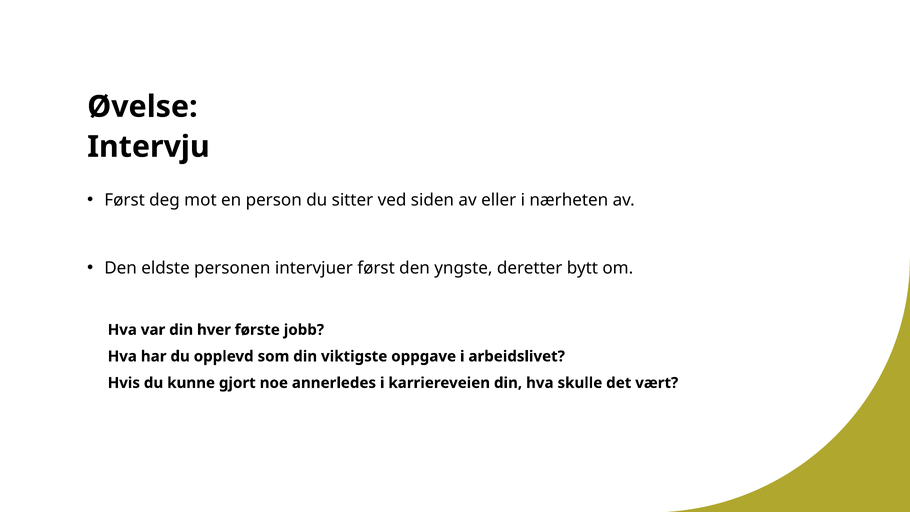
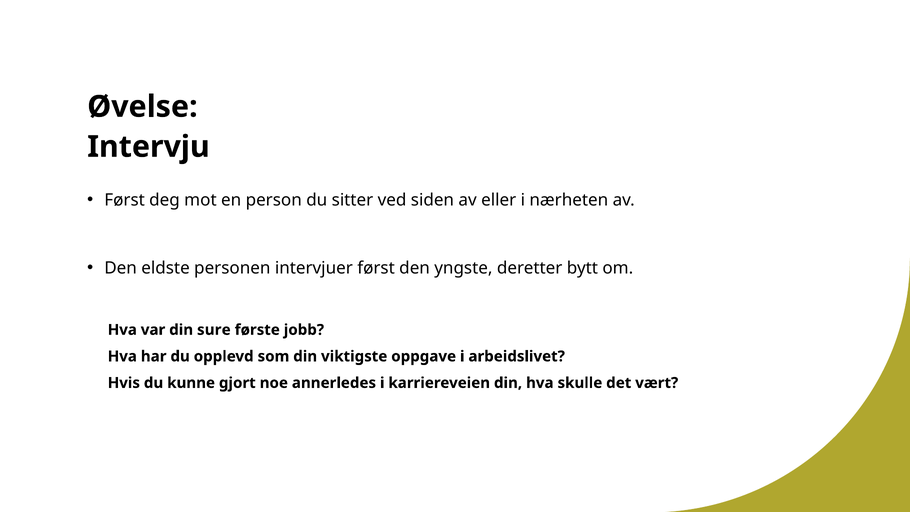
hver: hver -> sure
